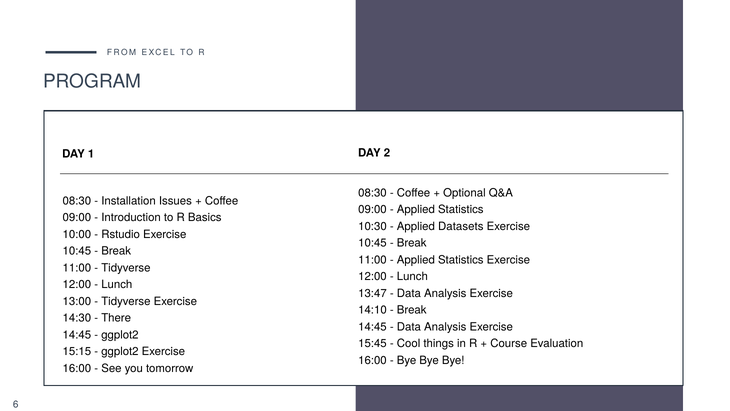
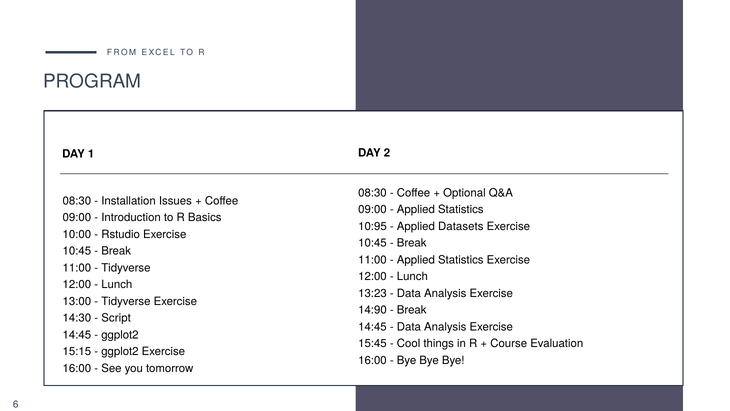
10:30: 10:30 -> 10:95
13:47: 13:47 -> 13:23
14:10: 14:10 -> 14:90
There: There -> Script
